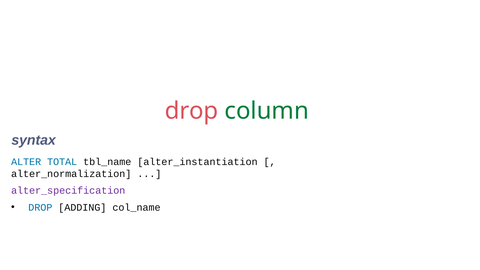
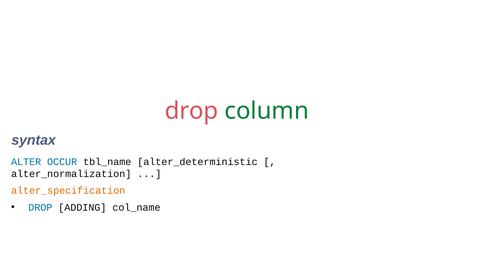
TOTAL: TOTAL -> OCCUR
alter_instantiation: alter_instantiation -> alter_deterministic
alter_specification colour: purple -> orange
